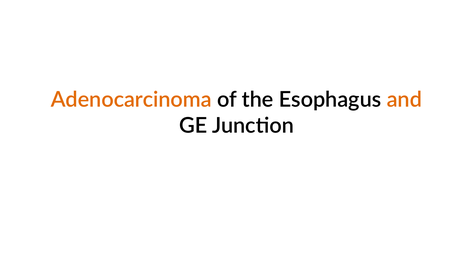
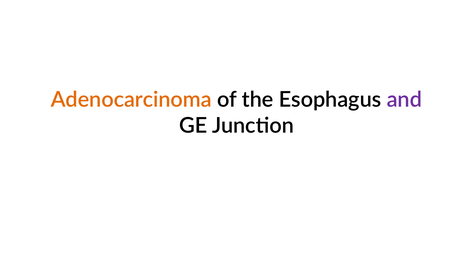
and colour: orange -> purple
